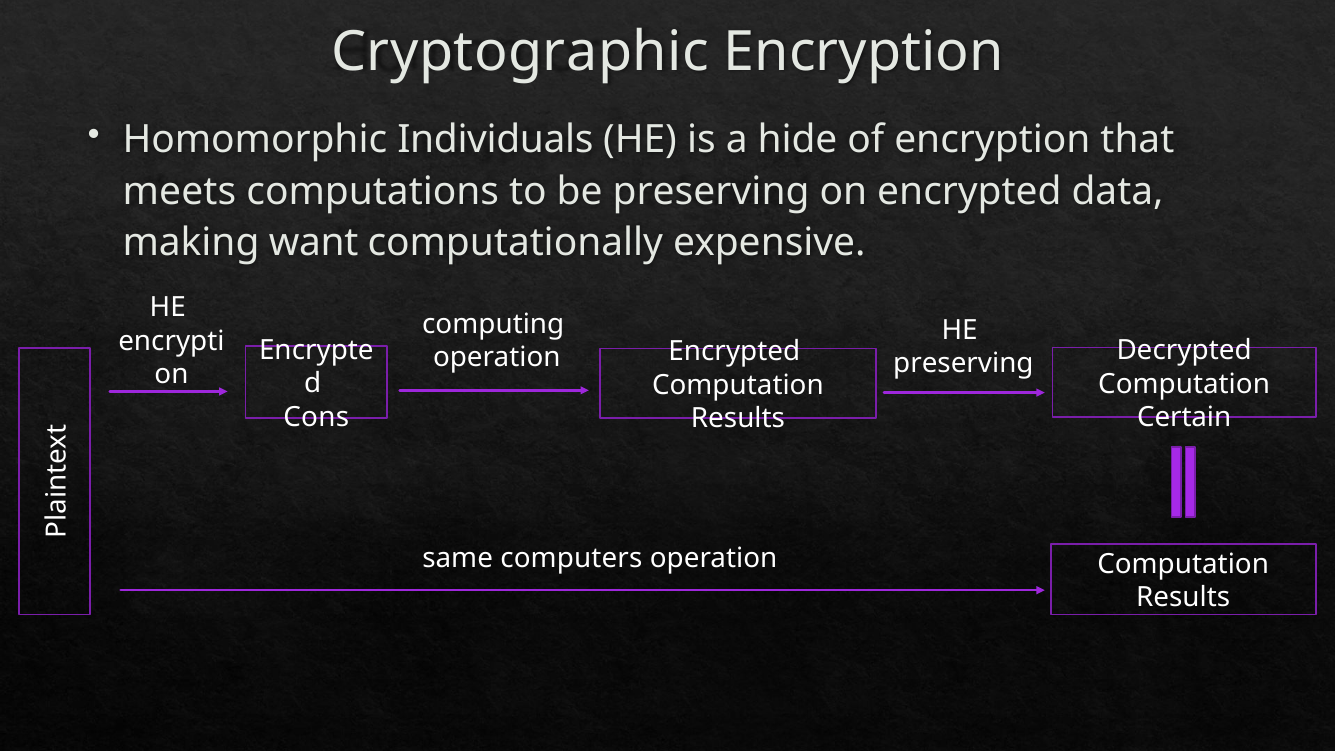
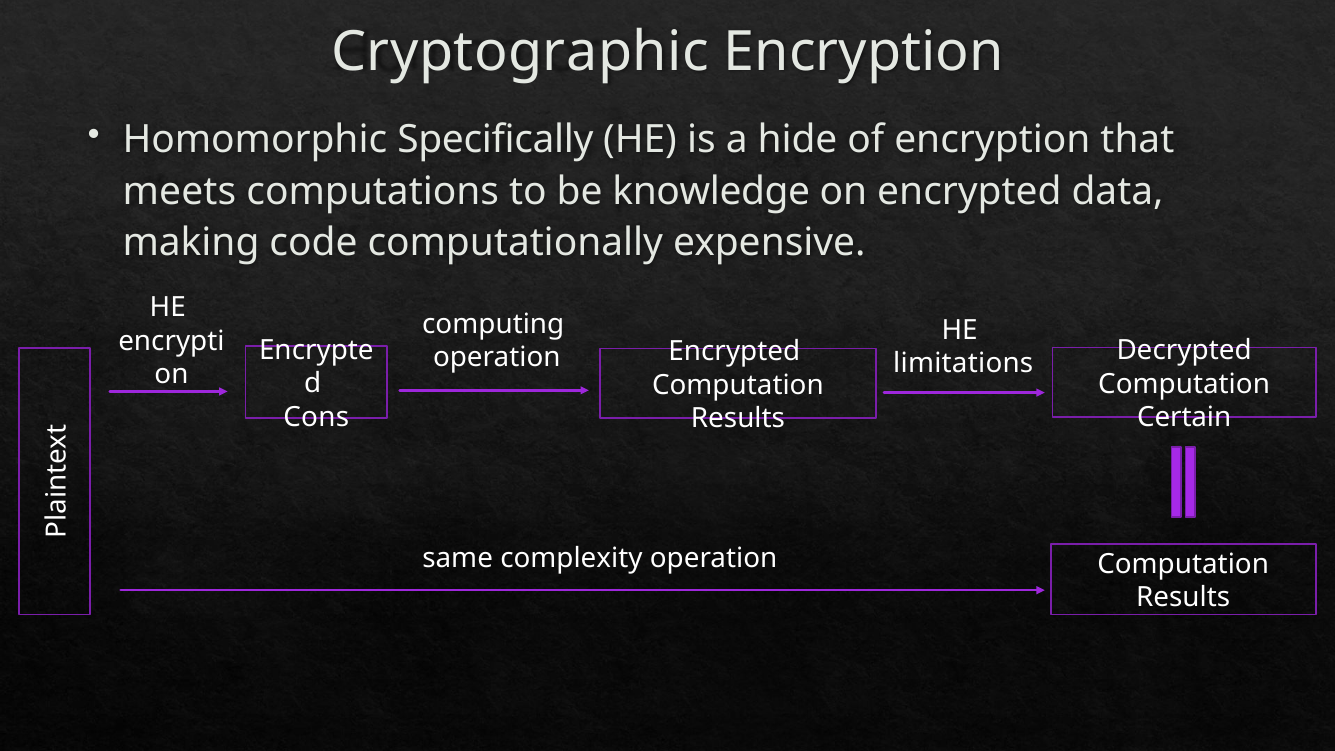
Individuals: Individuals -> Specifically
be preserving: preserving -> knowledge
want: want -> code
preserving at (963, 363): preserving -> limitations
computers: computers -> complexity
